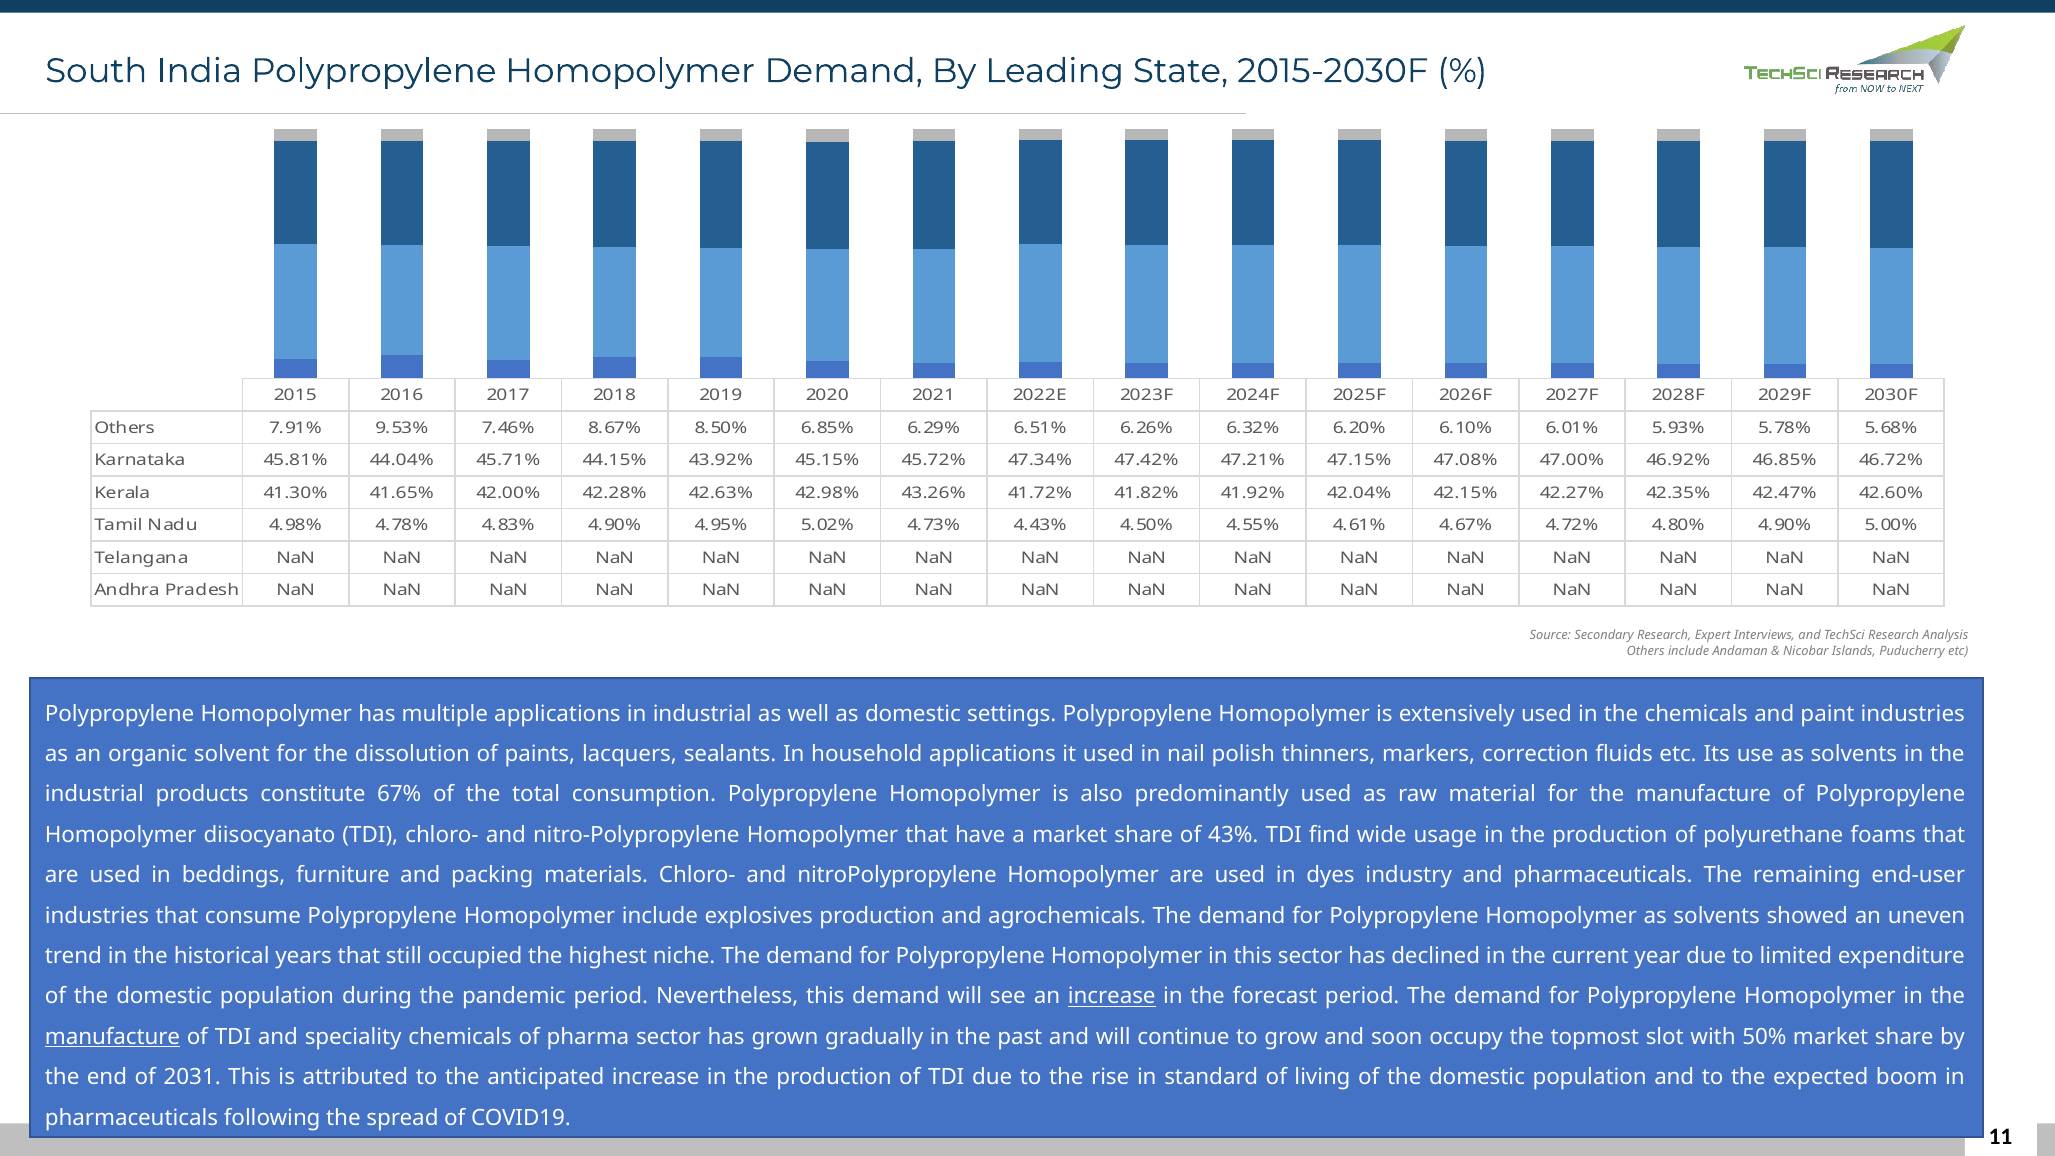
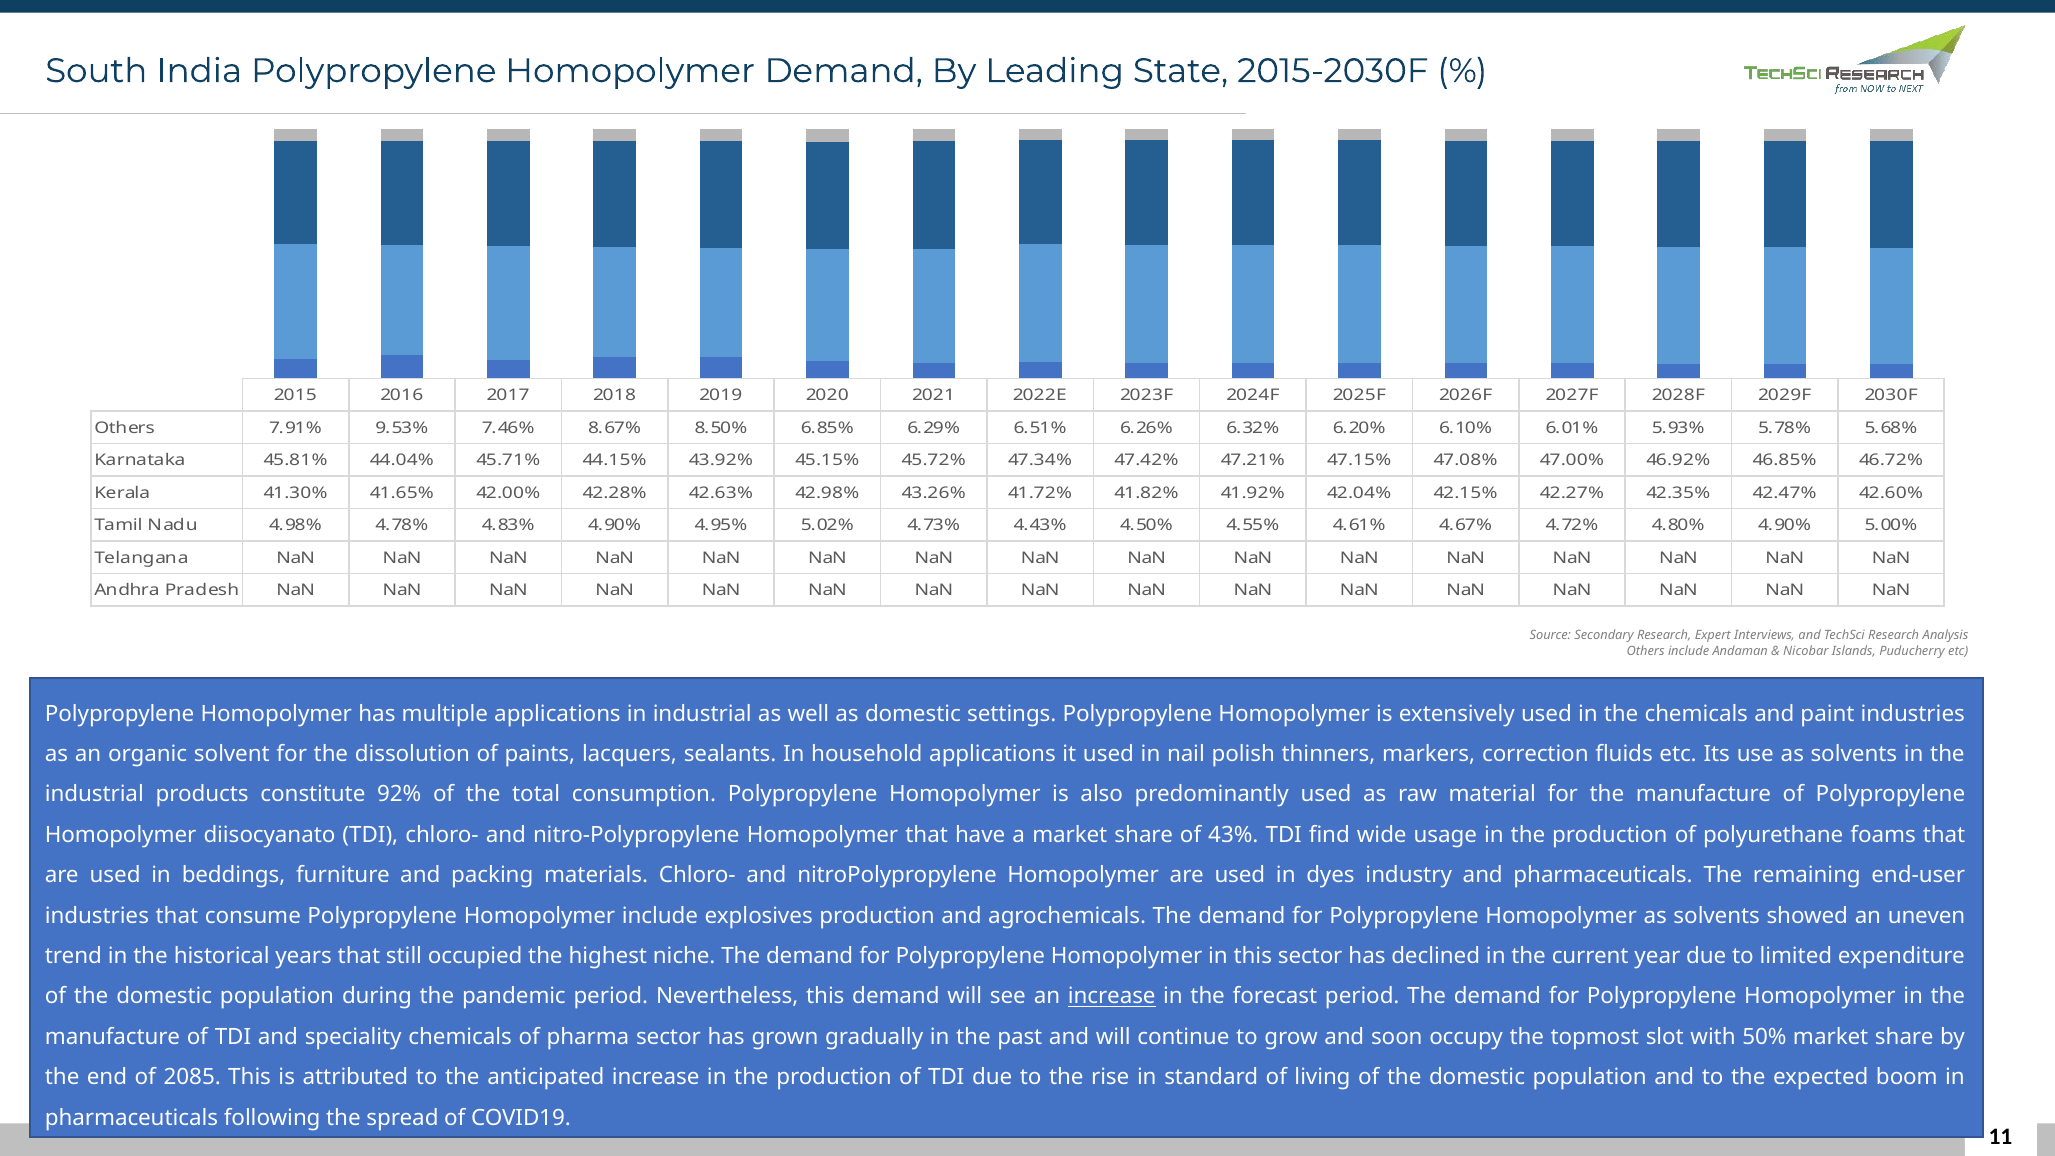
67%: 67% -> 92%
manufacture at (113, 1037) underline: present -> none
2031: 2031 -> 2085
